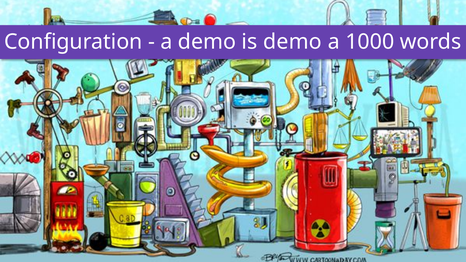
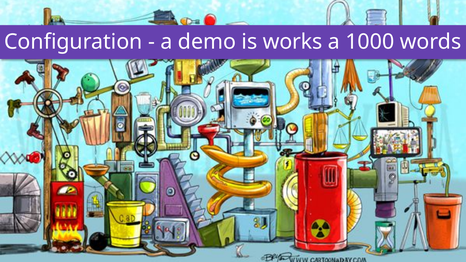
is demo: demo -> works
